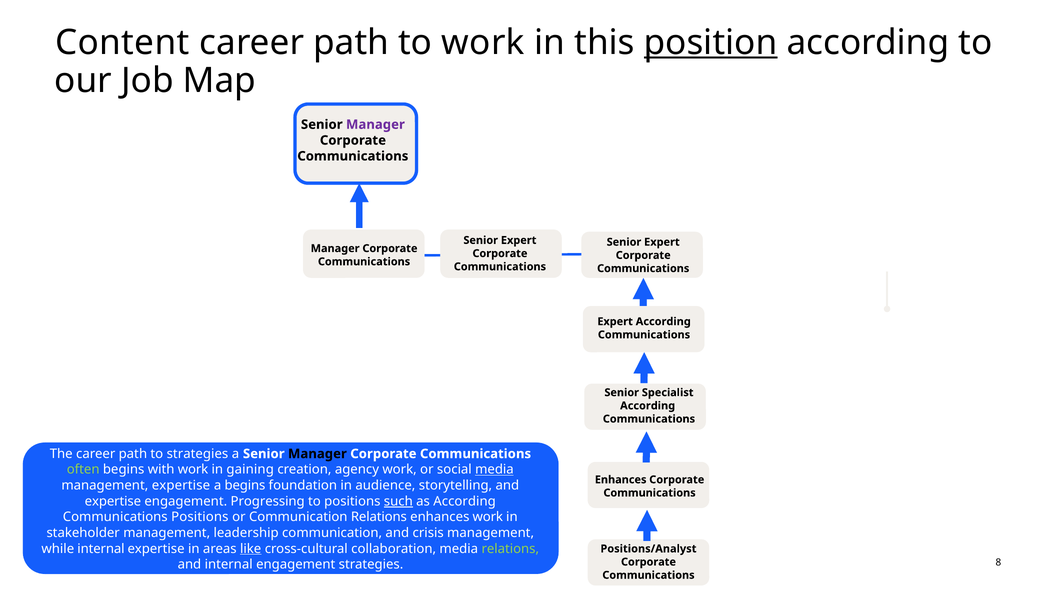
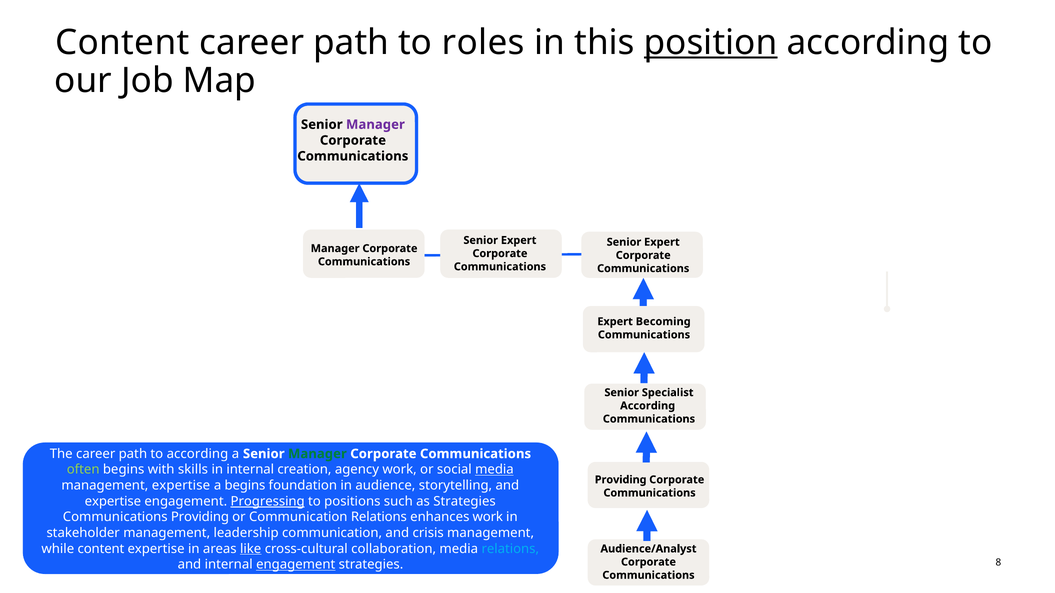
to work: work -> roles
Expert According: According -> Becoming
to strategies: strategies -> according
Manager at (317, 454) colour: black -> green
with work: work -> skills
in gaining: gaining -> internal
Enhances at (621, 480): Enhances -> Providing
Progressing underline: none -> present
such underline: present -> none
as According: According -> Strategies
Positions at (200, 517): Positions -> Providing
while internal: internal -> content
relations at (510, 549) colour: light green -> light blue
Positions/Analyst: Positions/Analyst -> Audience/Analyst
engagement at (296, 565) underline: none -> present
